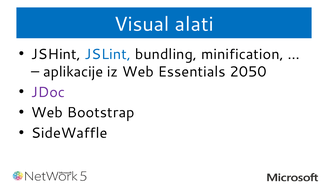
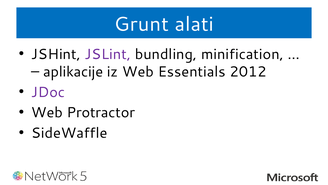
Visual: Visual -> Grunt
JSLint colour: blue -> purple
2050: 2050 -> 2012
Bootstrap: Bootstrap -> Protractor
